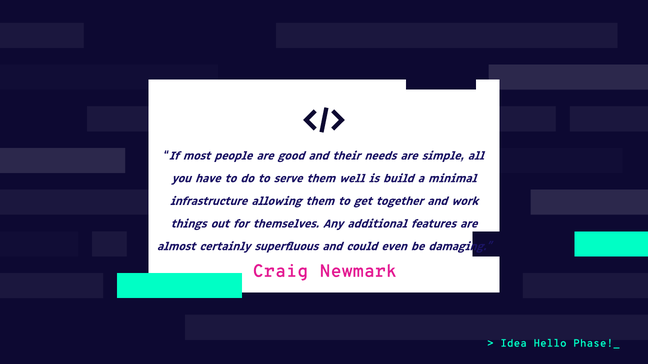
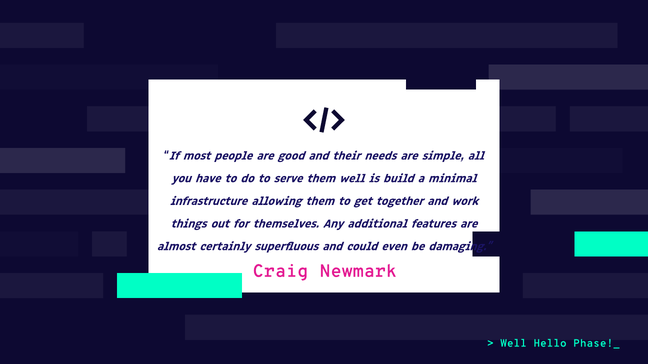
Idea at (514, 344): Idea -> Well
